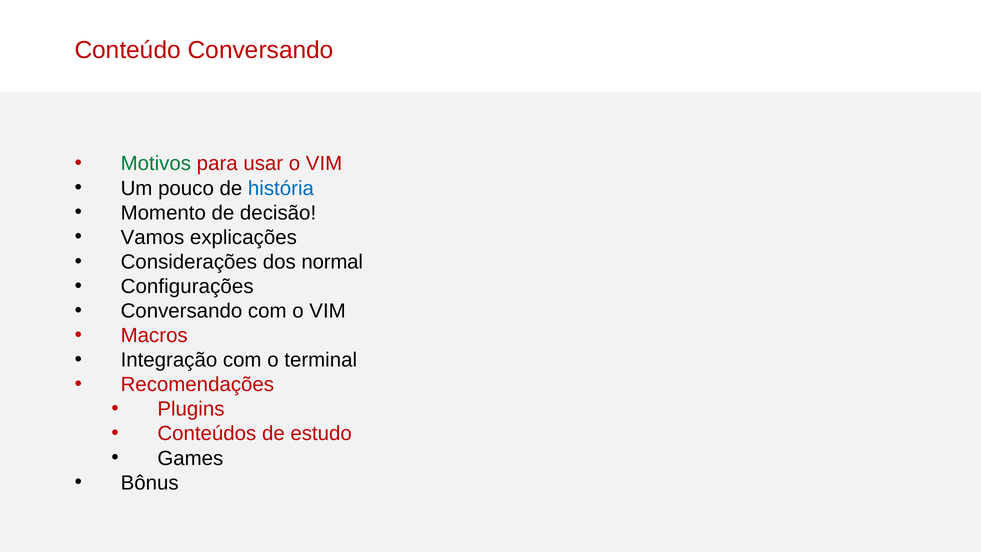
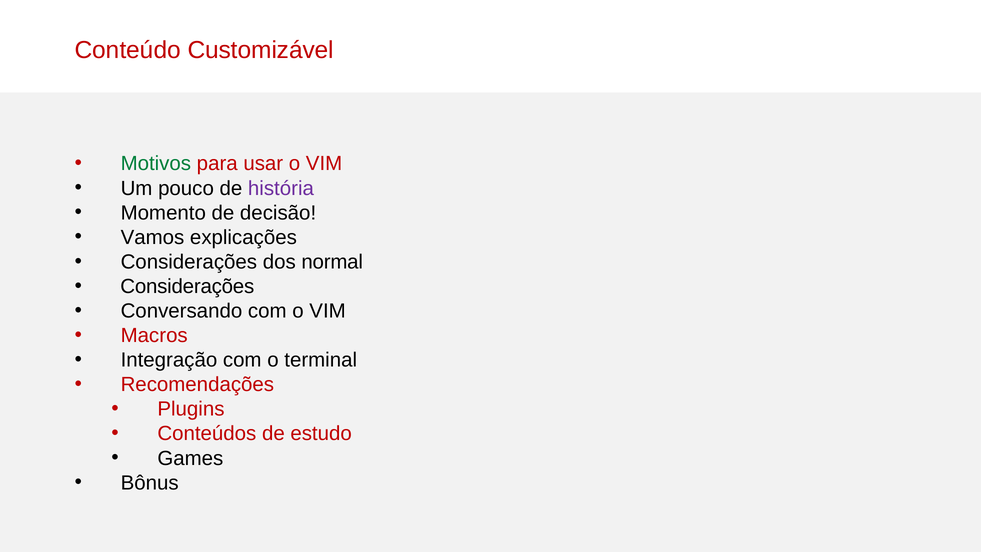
Conteúdo Conversando: Conversando -> Customizável
história colour: blue -> purple
Configurações at (187, 286): Configurações -> Considerações
